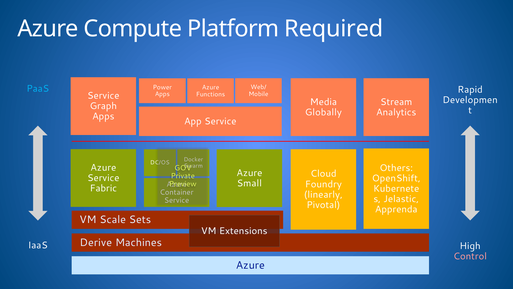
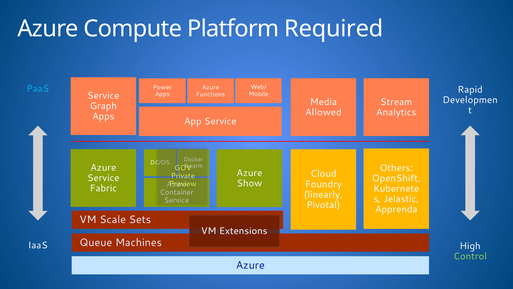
Globally: Globally -> Allowed
Small: Small -> Show
Derive: Derive -> Queue
Control colour: pink -> light green
